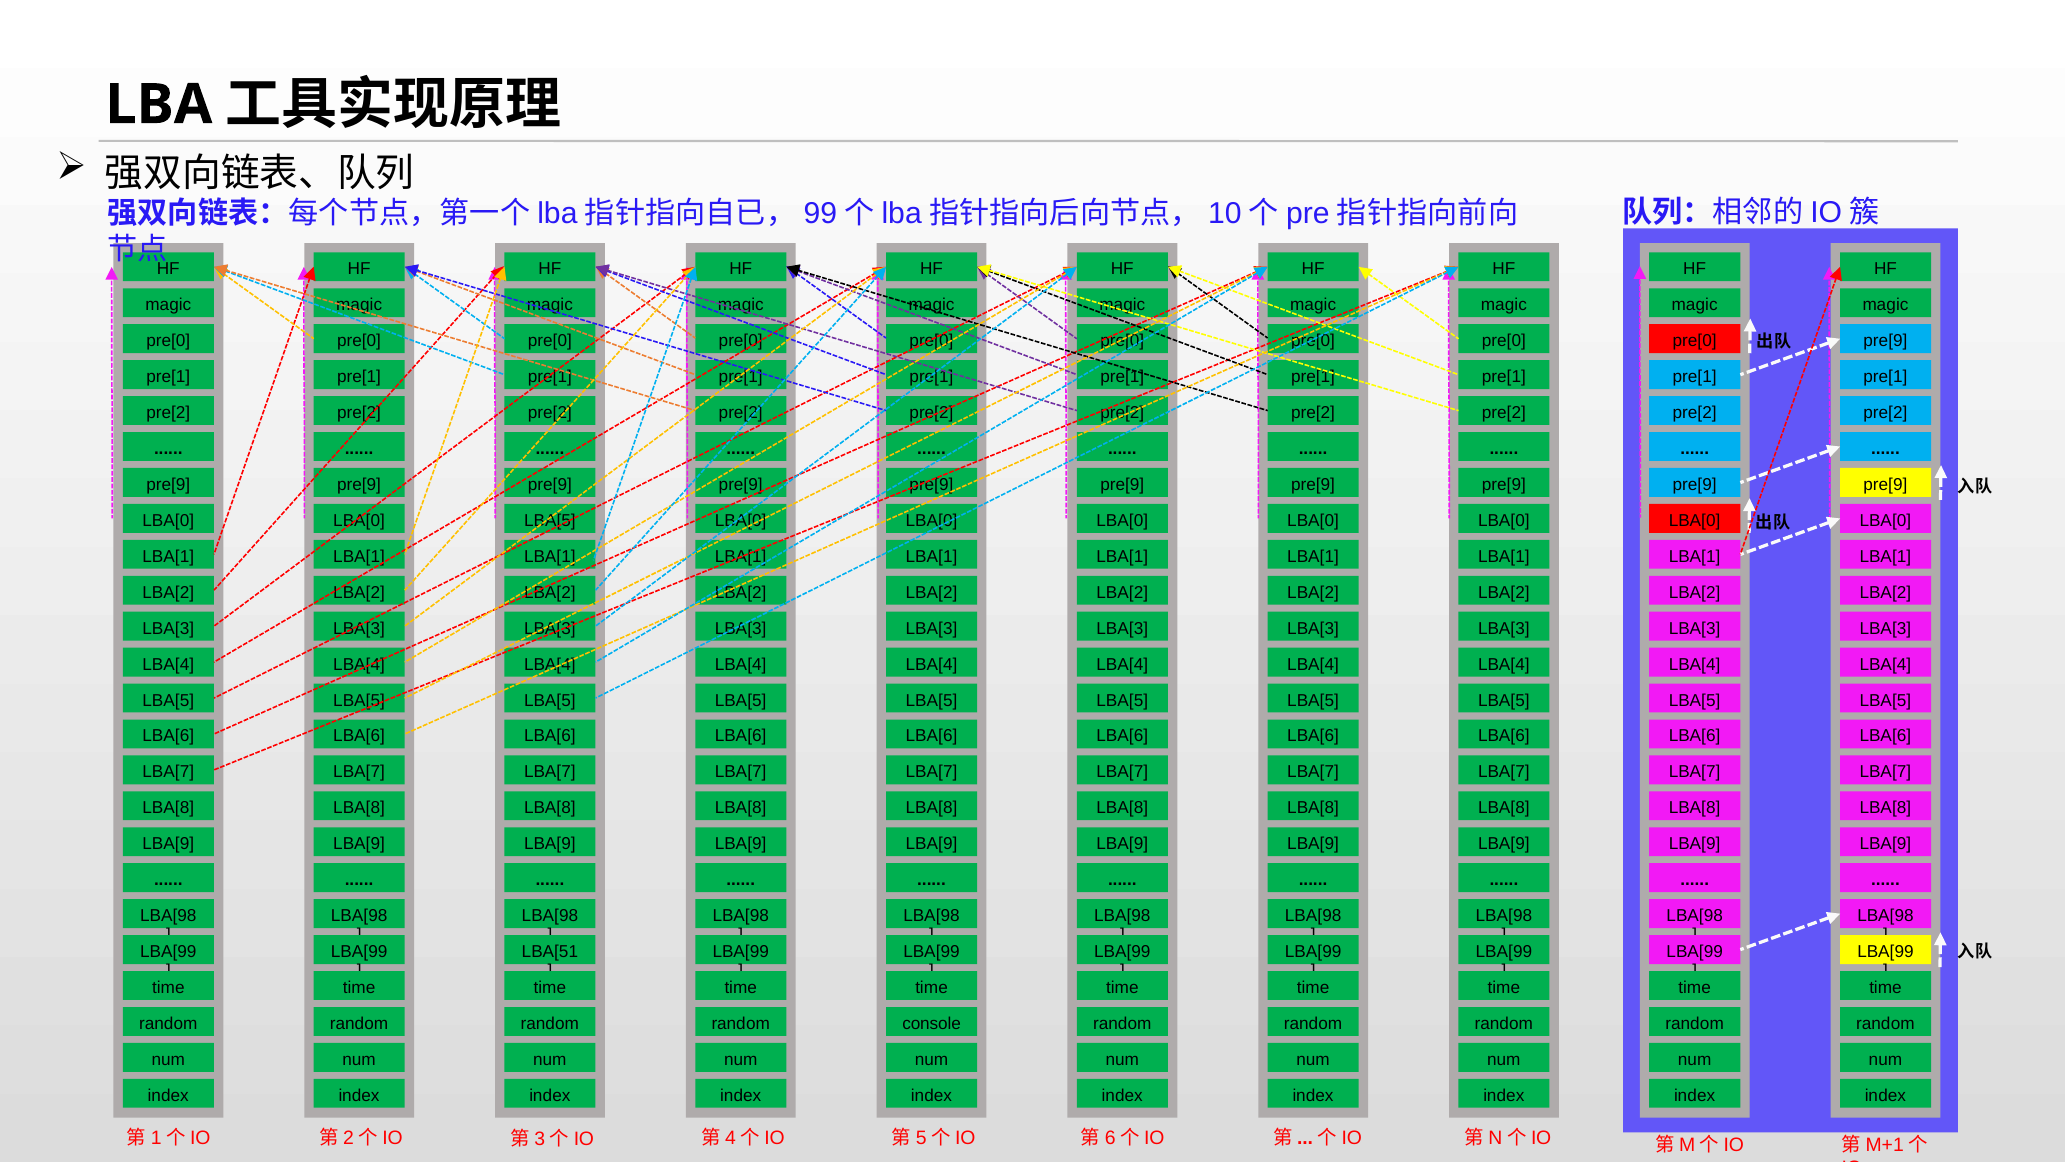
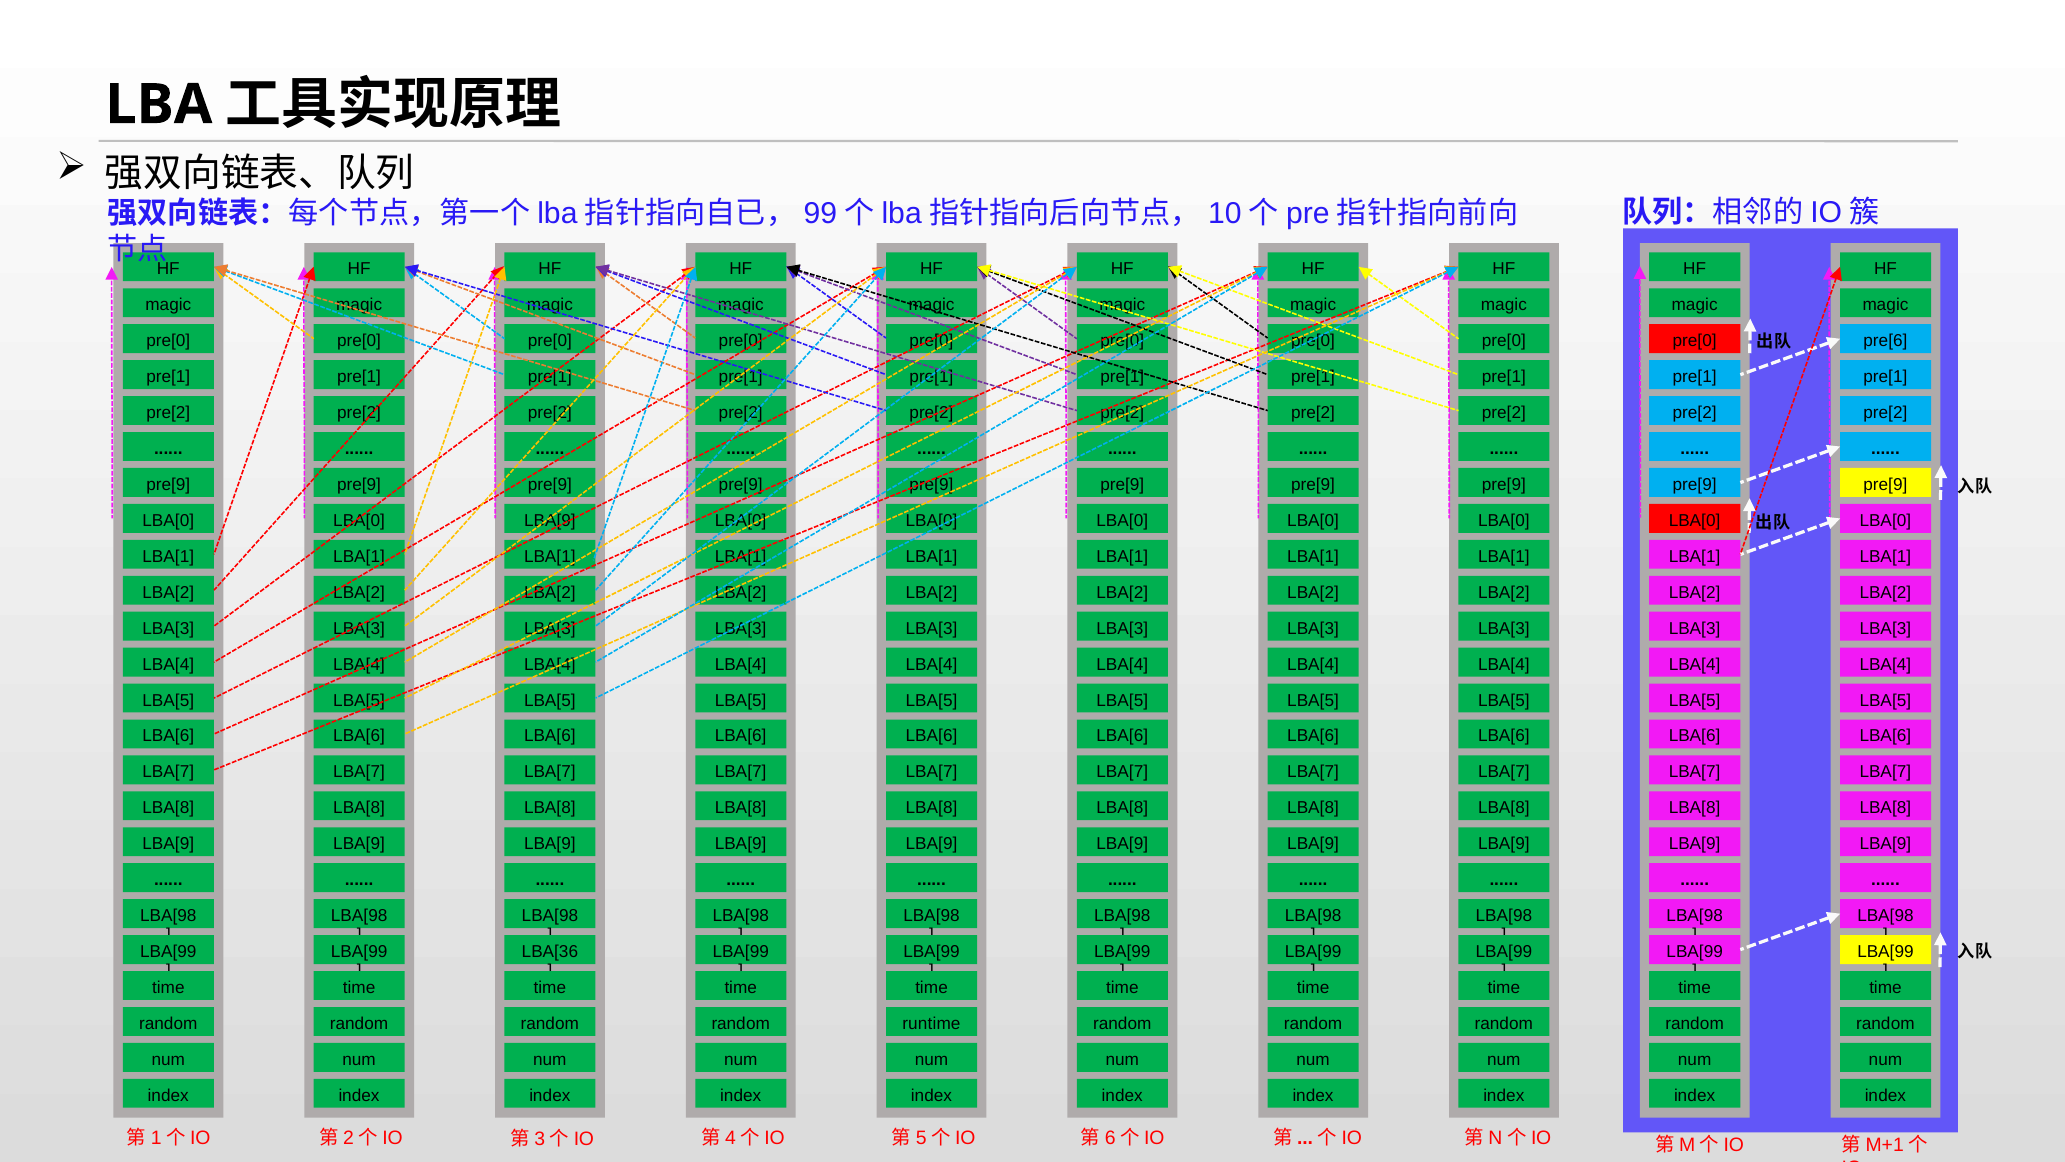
pre[9 at (1885, 341): pre[9 -> pre[6
LBA[5 at (550, 520): LBA[5 -> LBA[9
LBA[51: LBA[51 -> LBA[36
console: console -> runtime
